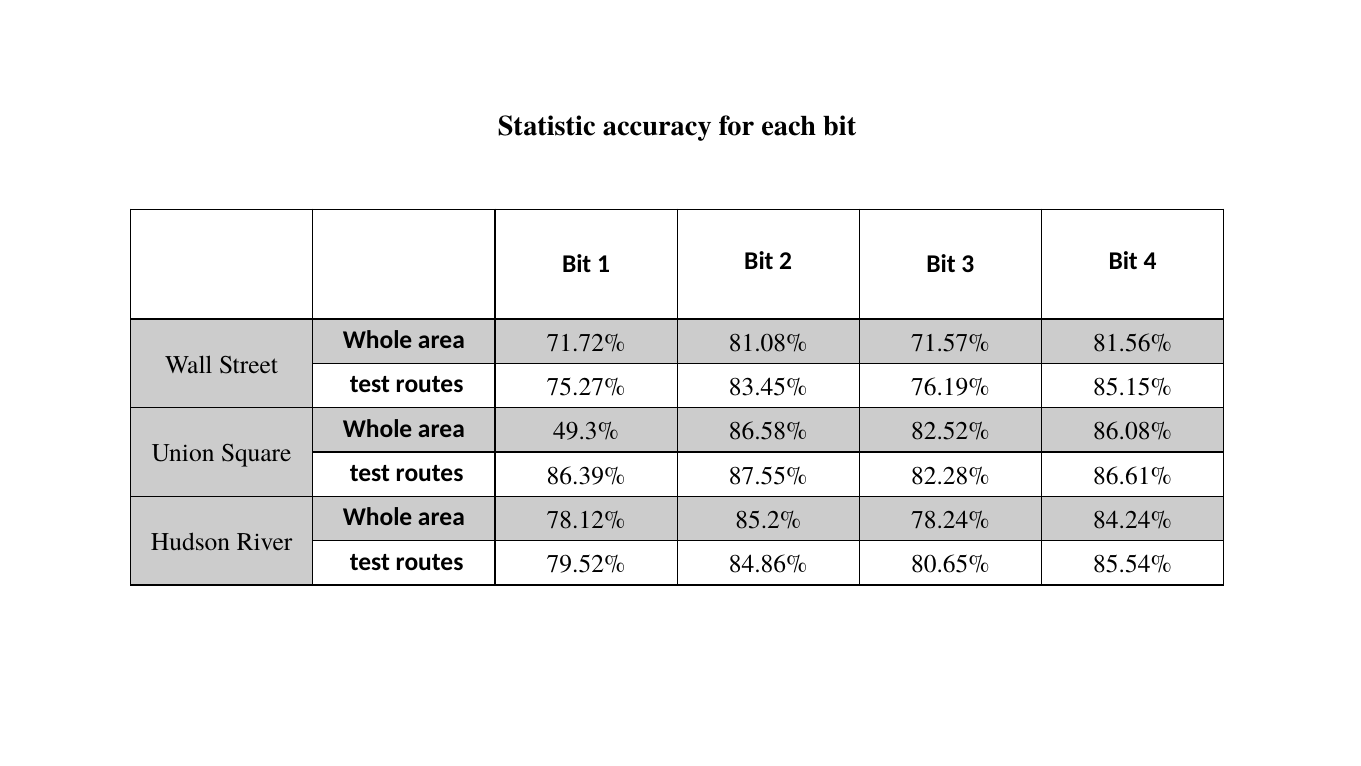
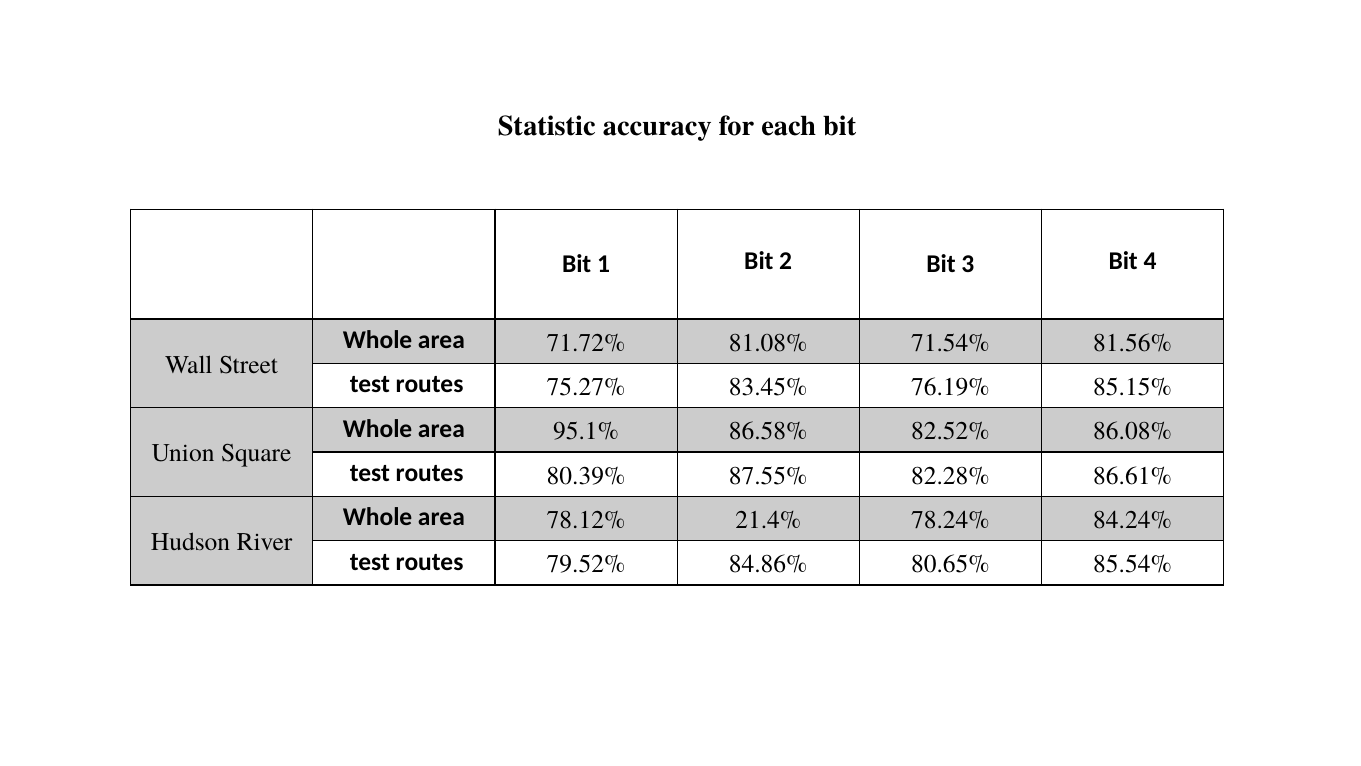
71.57%: 71.57% -> 71.54%
49.3%: 49.3% -> 95.1%
86.39%: 86.39% -> 80.39%
85.2%: 85.2% -> 21.4%
